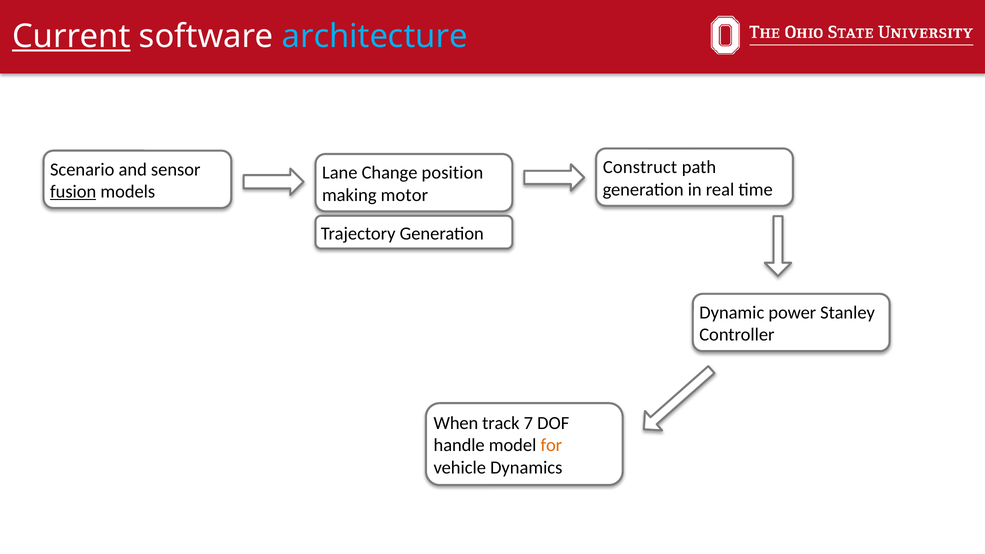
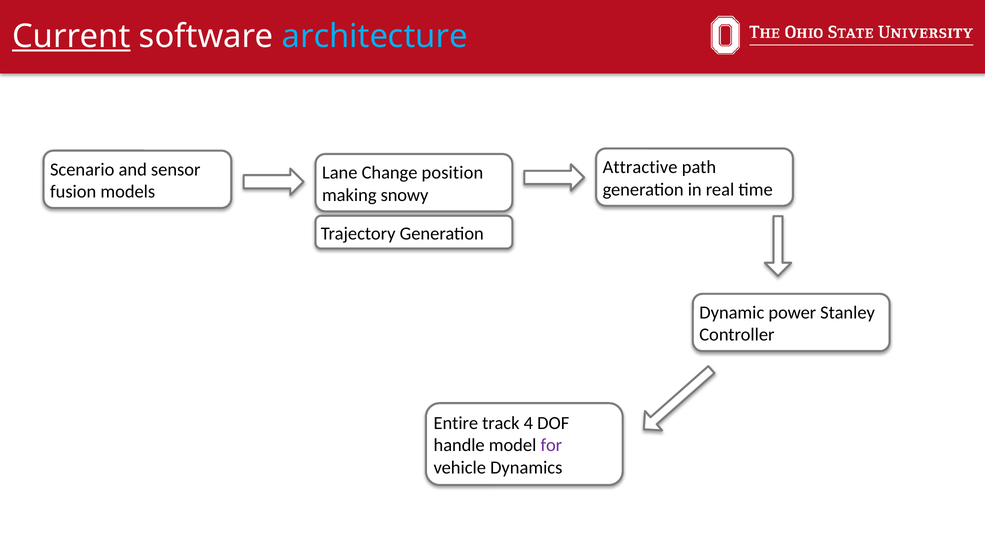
Construct: Construct -> Attractive
fusion underline: present -> none
motor: motor -> snowy
When: When -> Entire
7: 7 -> 4
for colour: orange -> purple
